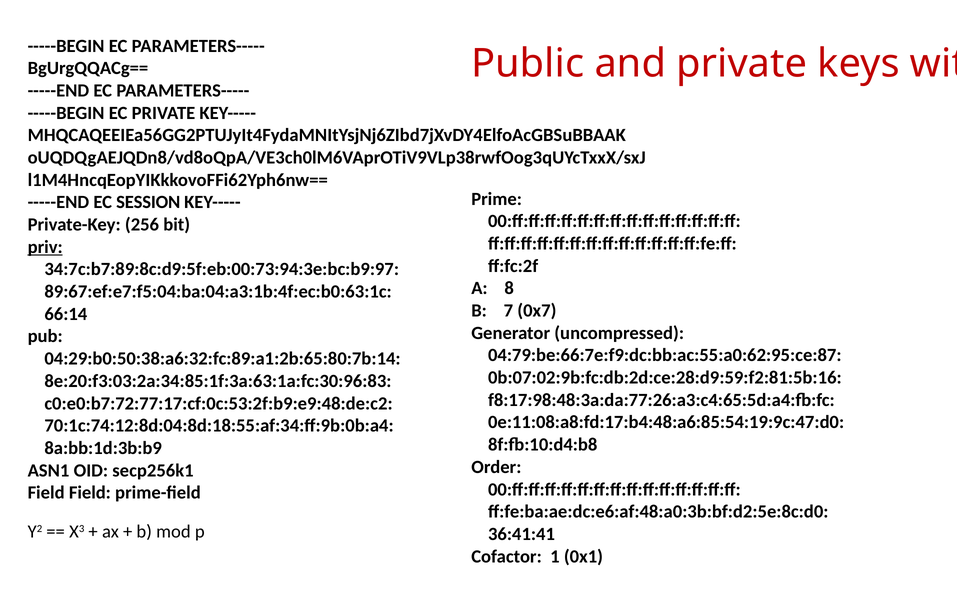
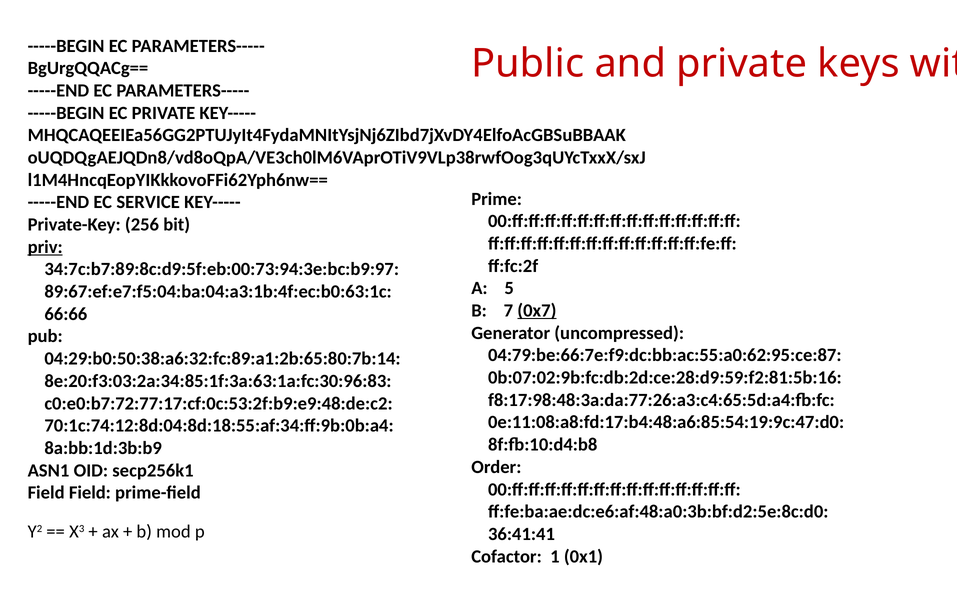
SESSION: SESSION -> SERVICE
8: 8 -> 5
0x7 underline: none -> present
66:14: 66:14 -> 66:66
